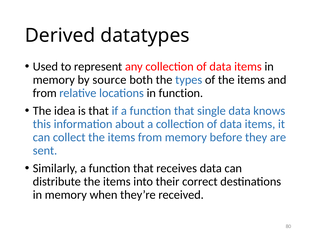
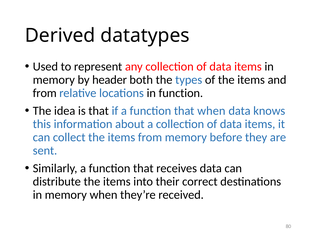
source: source -> header
that single: single -> when
